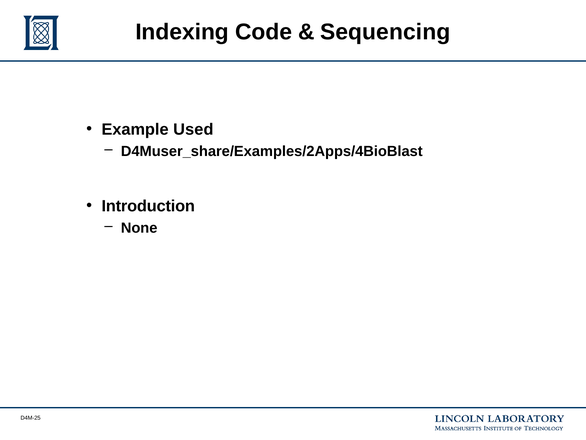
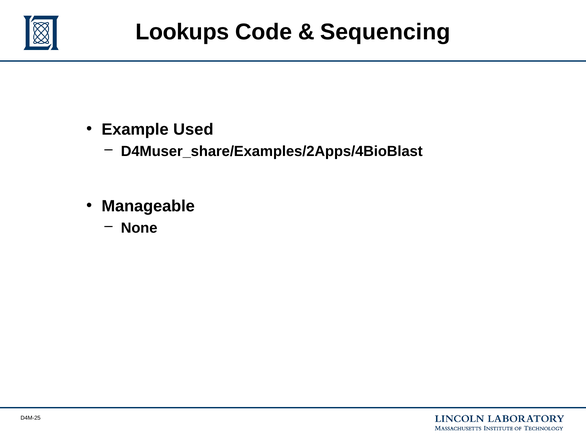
Indexing: Indexing -> Lookups
Introduction: Introduction -> Manageable
